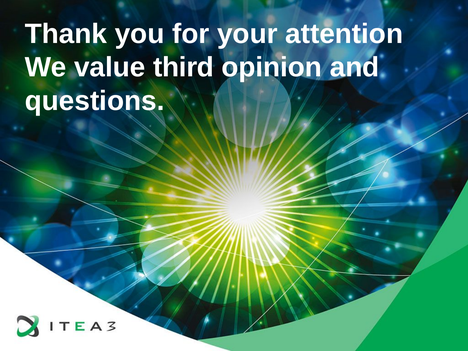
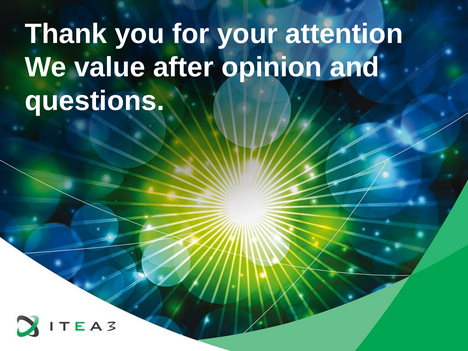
third: third -> after
